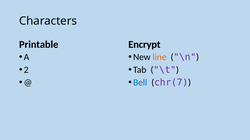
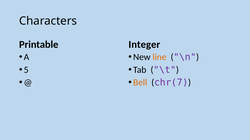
Encrypt: Encrypt -> Integer
2: 2 -> 5
Bell colour: blue -> orange
